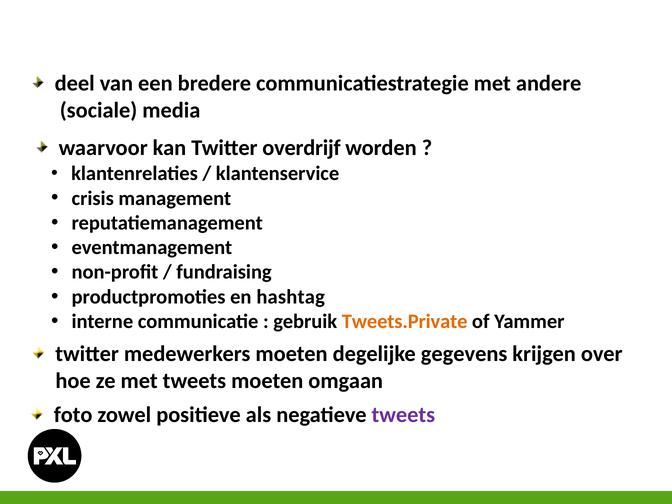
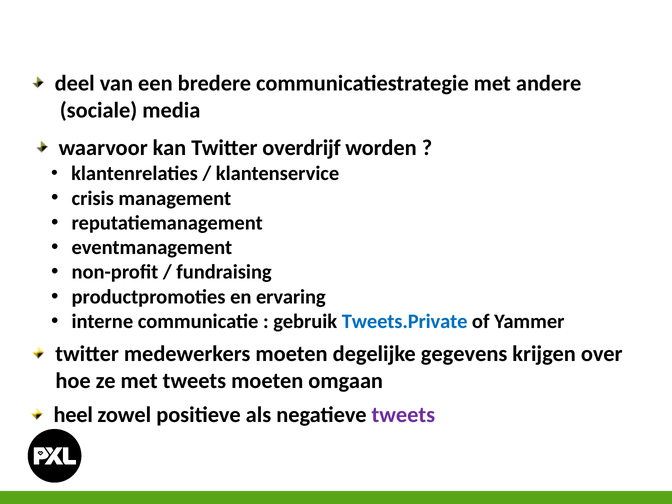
hashtag: hashtag -> ervaring
Tweets.Private colour: orange -> blue
foto: foto -> heel
